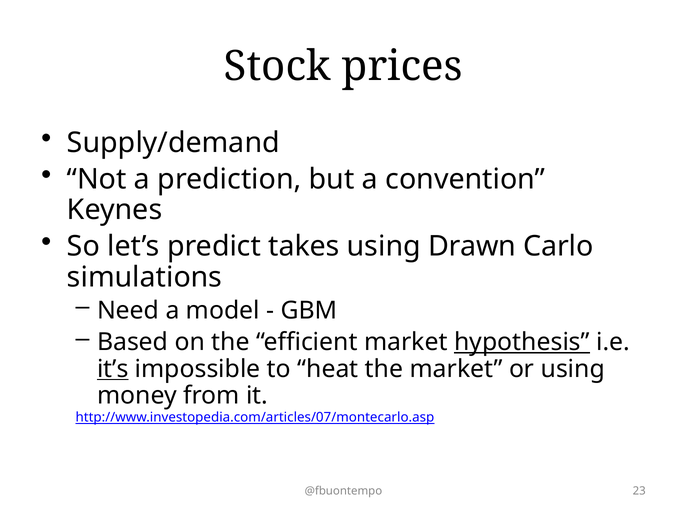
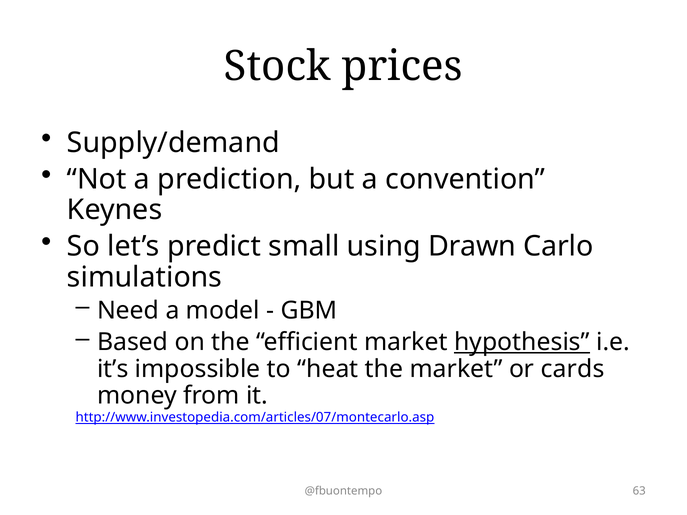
takes: takes -> small
it’s underline: present -> none
or using: using -> cards
23: 23 -> 63
